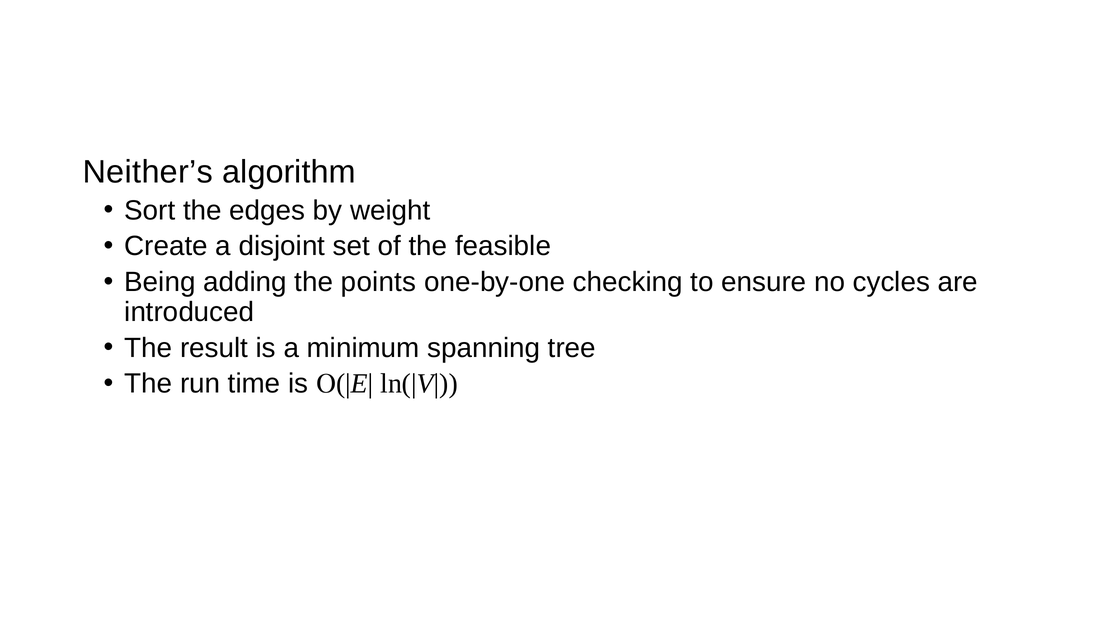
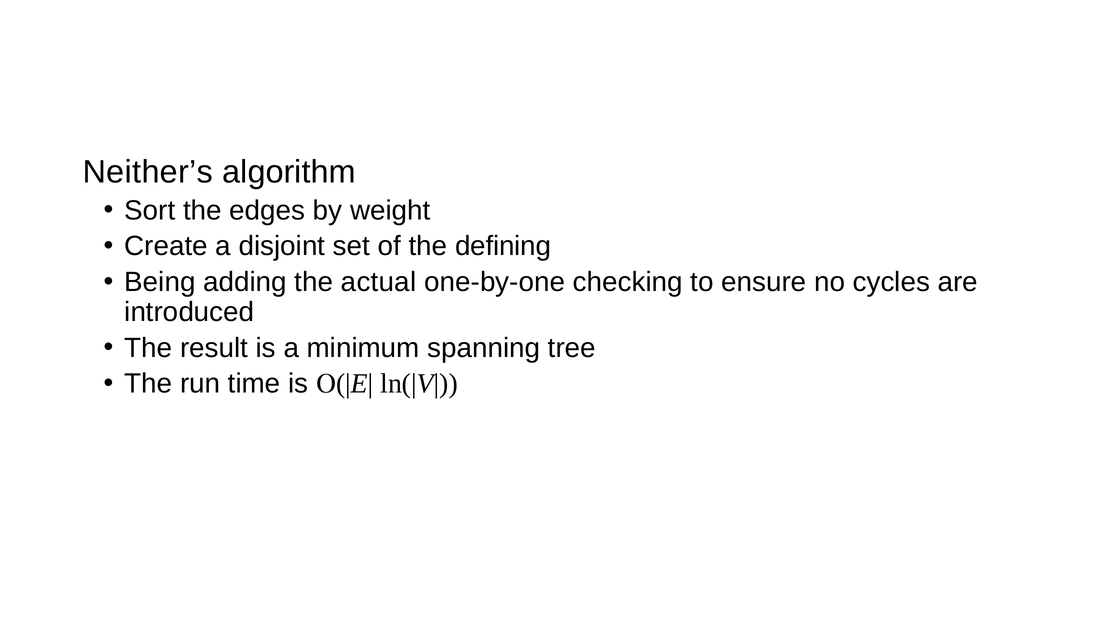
feasible: feasible -> defining
points: points -> actual
